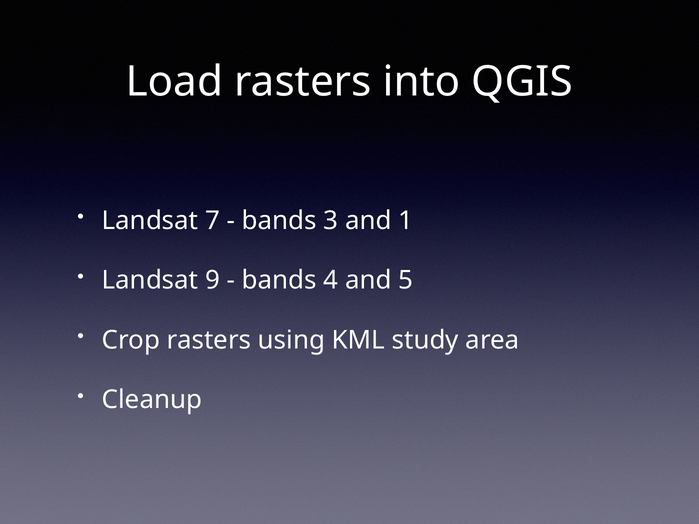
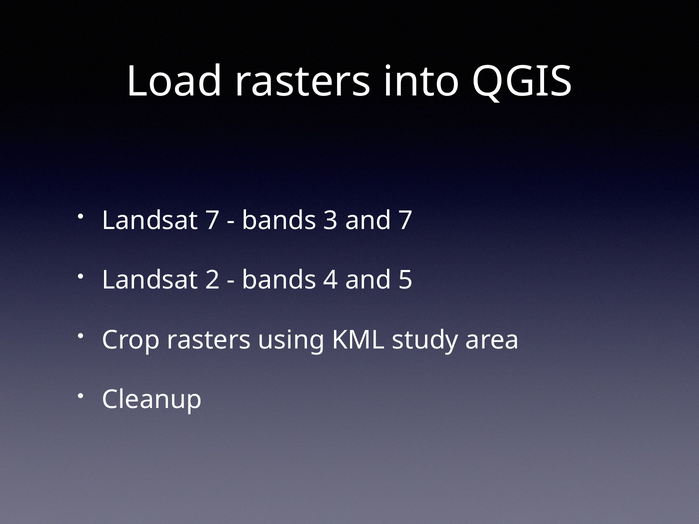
and 1: 1 -> 7
9: 9 -> 2
